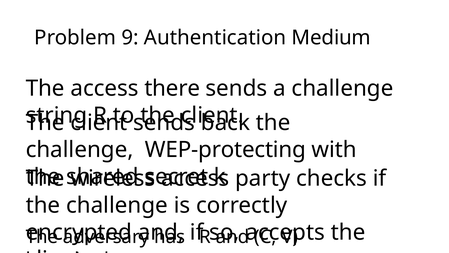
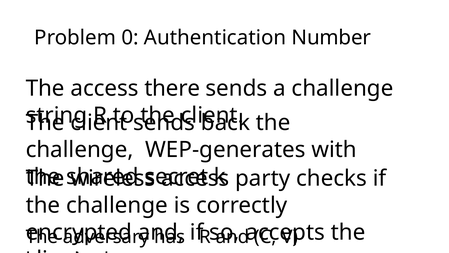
9: 9 -> 0
Medium: Medium -> Number
WEP-protecting: WEP-protecting -> WEP-generates
